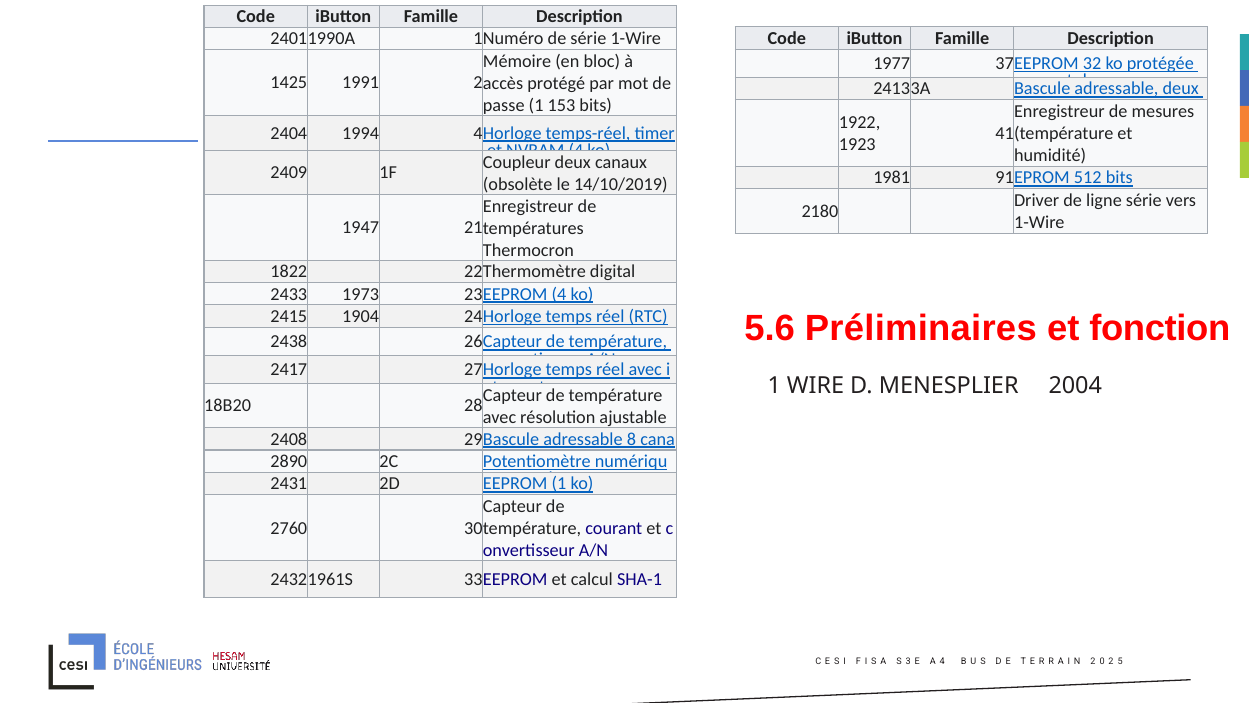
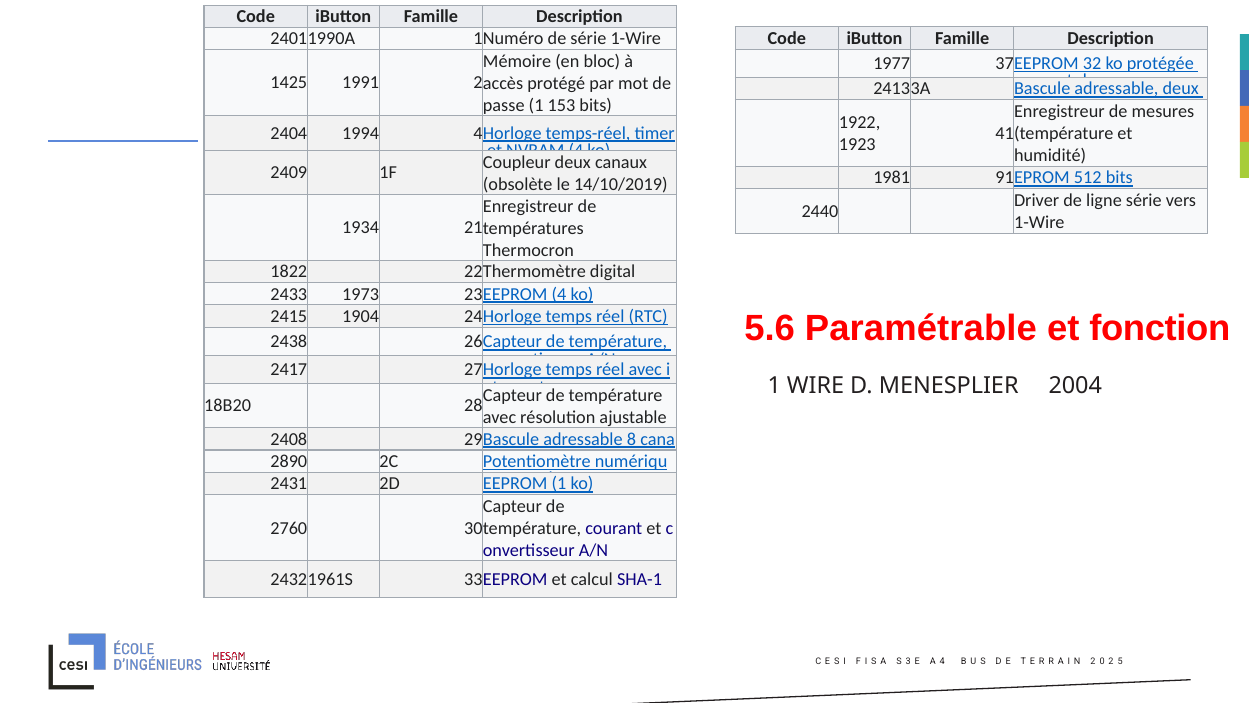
2180: 2180 -> 2440
1947: 1947 -> 1934
Préliminaires: Préliminaires -> Paramétrable
